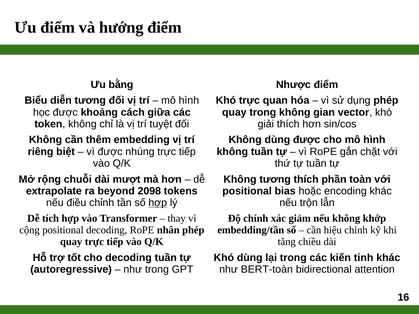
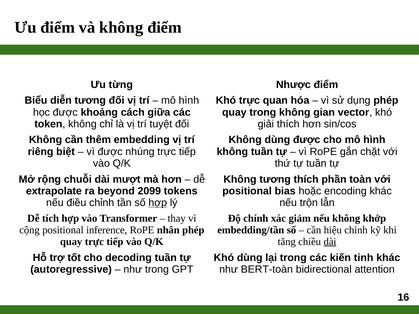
và hướng: hướng -> không
bằng: bằng -> từng
2098: 2098 -> 2099
positional decoding: decoding -> inference
dài at (330, 242) underline: none -> present
